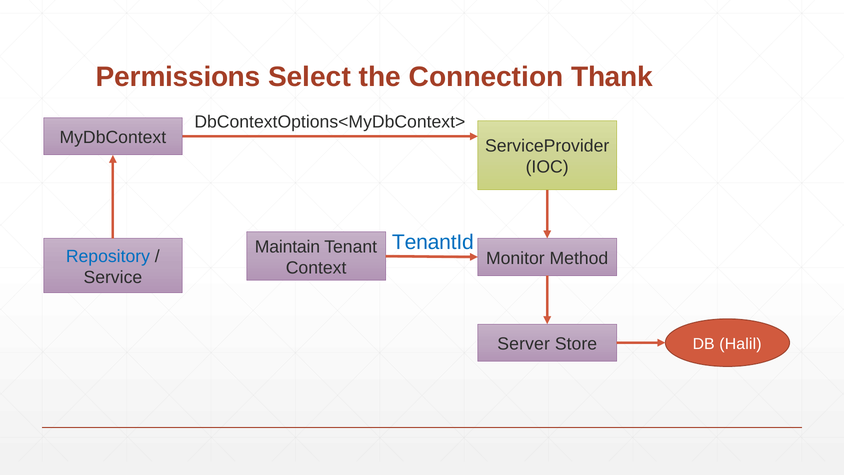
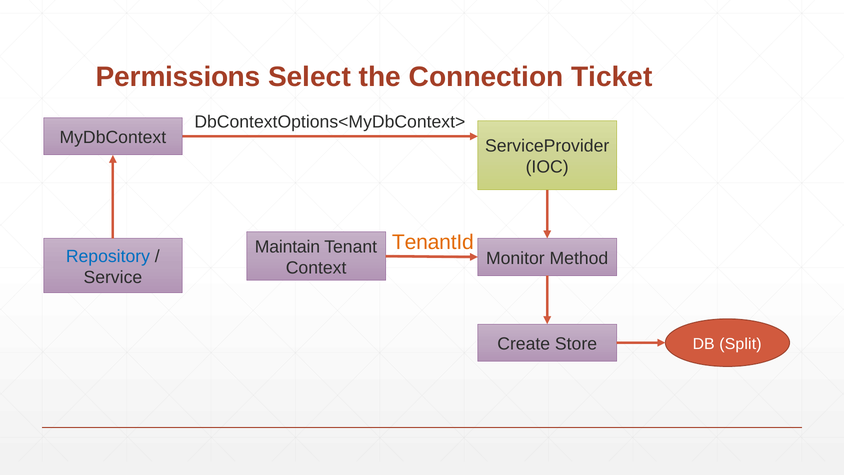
Thank: Thank -> Ticket
TenantId colour: blue -> orange
Server: Server -> Create
Halil: Halil -> Split
